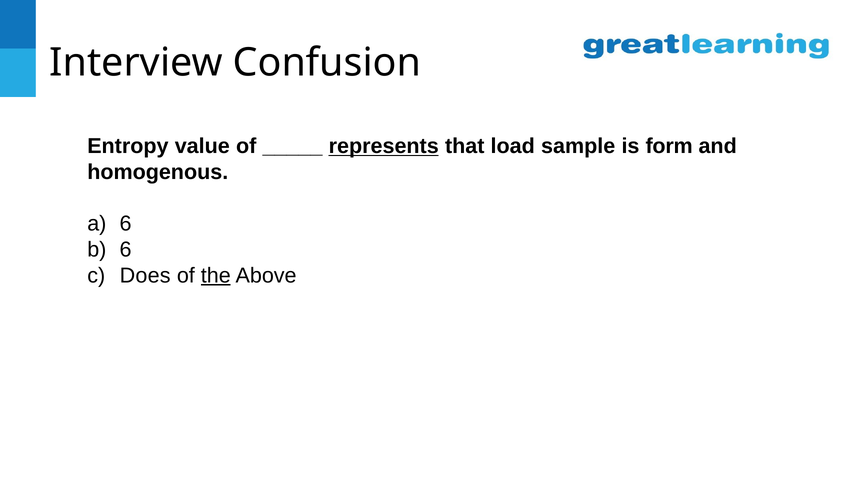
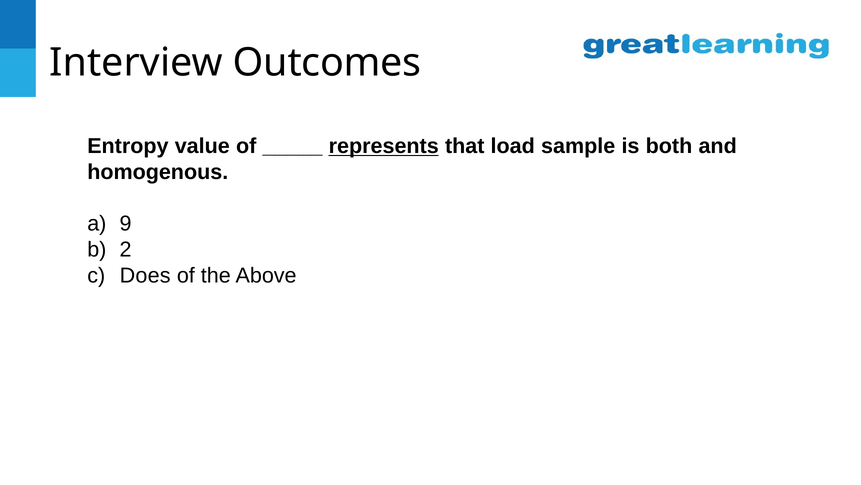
Confusion: Confusion -> Outcomes
form: form -> both
6 at (126, 223): 6 -> 9
6 at (126, 249): 6 -> 2
the underline: present -> none
